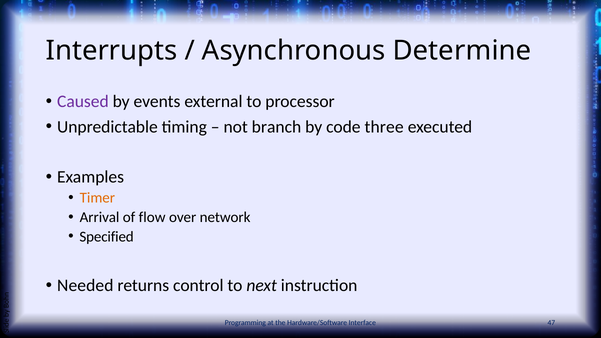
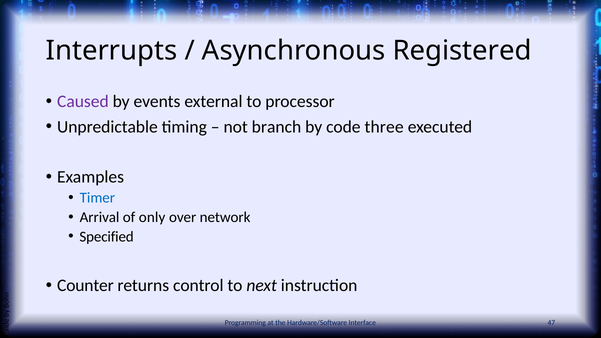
Determine: Determine -> Registered
Timer colour: orange -> blue
flow: flow -> only
Needed: Needed -> Counter
